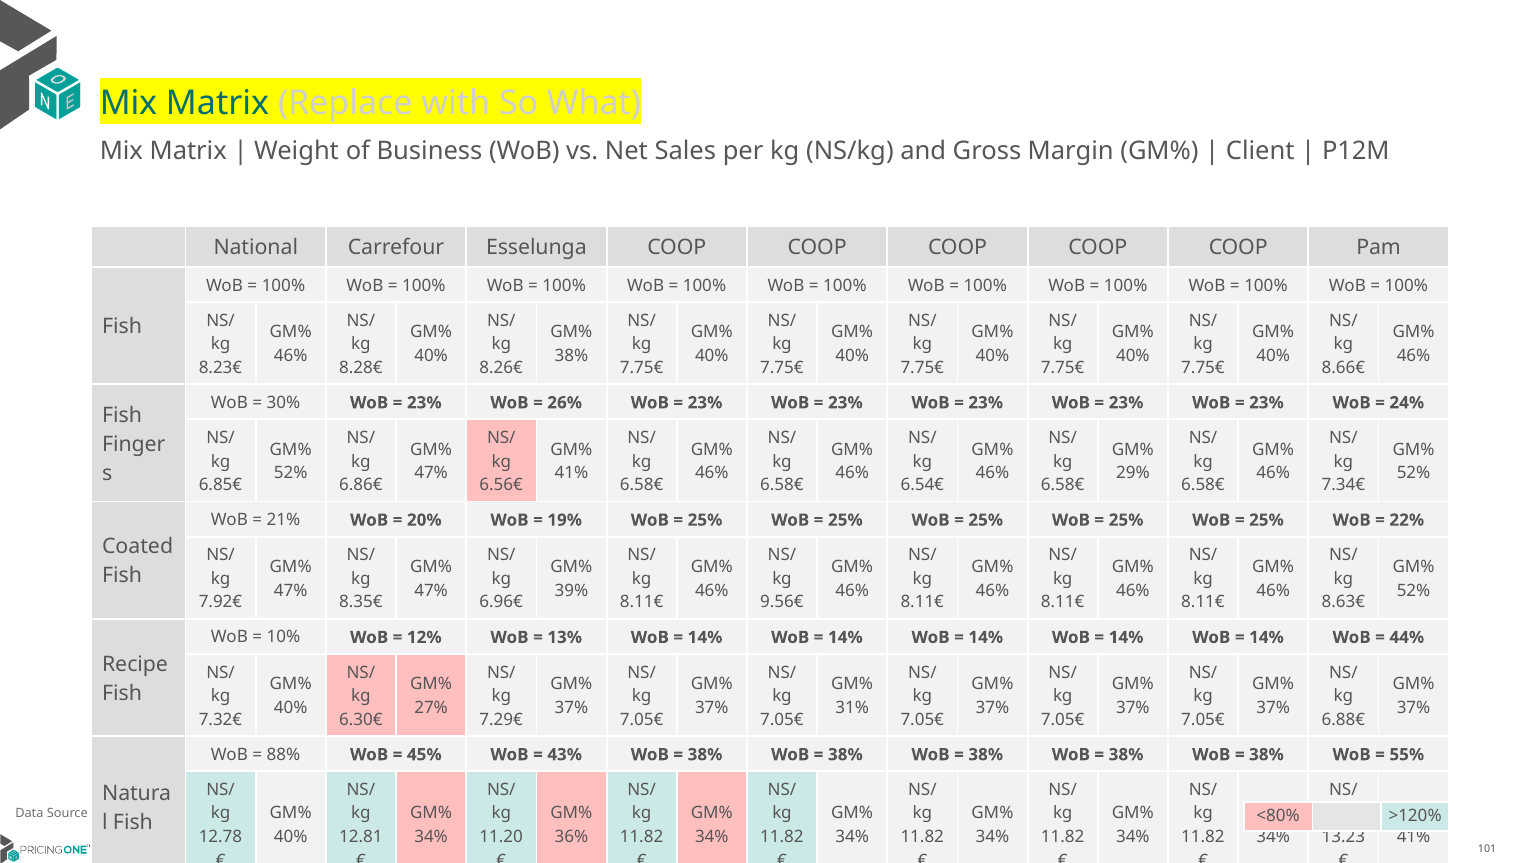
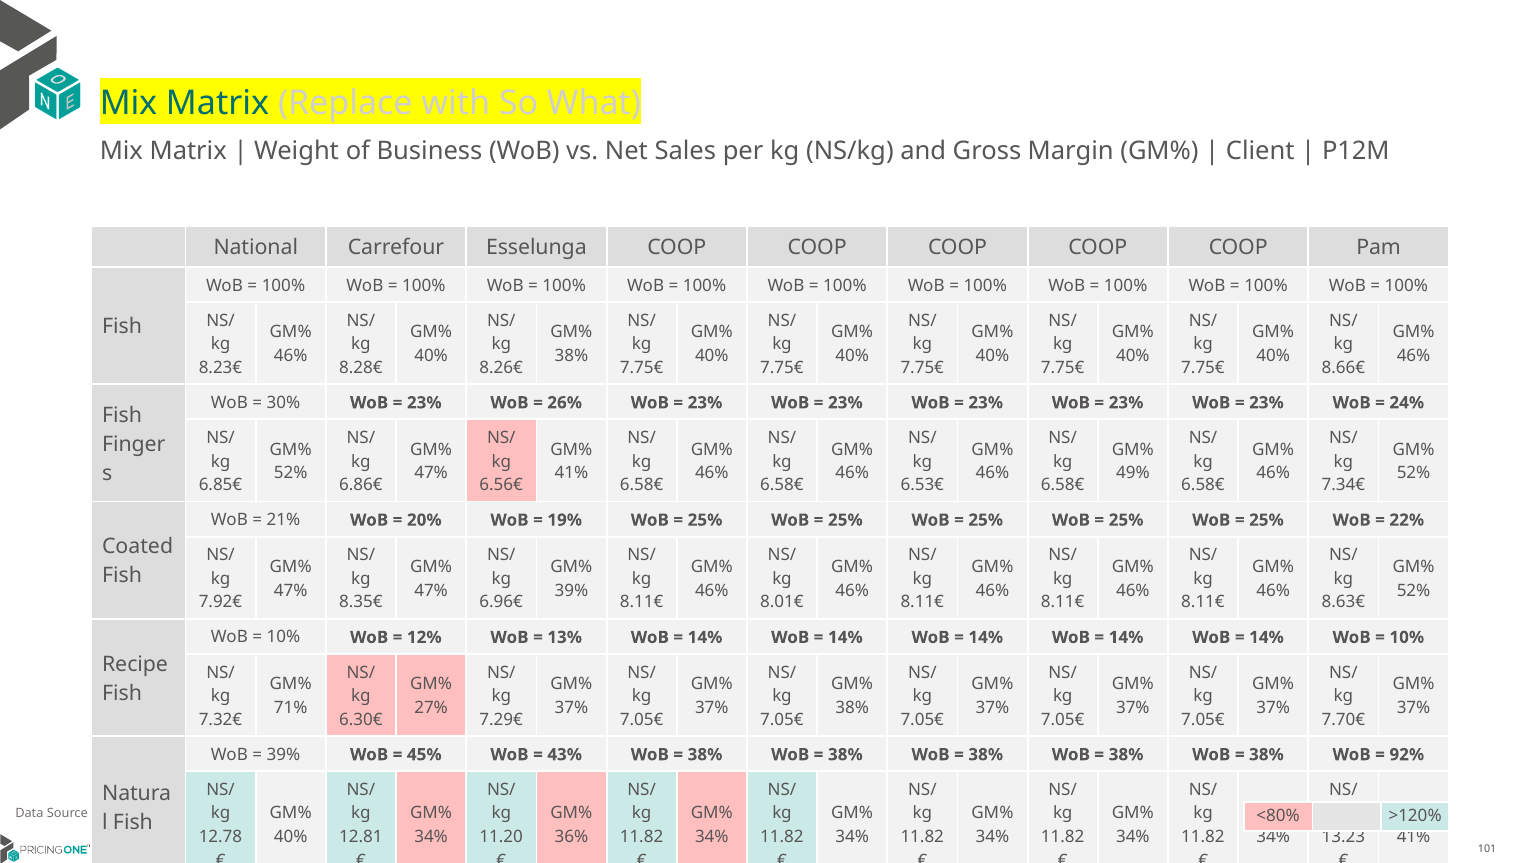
29%: 29% -> 49%
6.54€: 6.54€ -> 6.53€
9.56€: 9.56€ -> 8.01€
44% at (1407, 637): 44% -> 10%
40% at (291, 708): 40% -> 71%
31% at (852, 708): 31% -> 38%
6.88€: 6.88€ -> 7.70€
88% at (283, 755): 88% -> 39%
55%: 55% -> 92%
